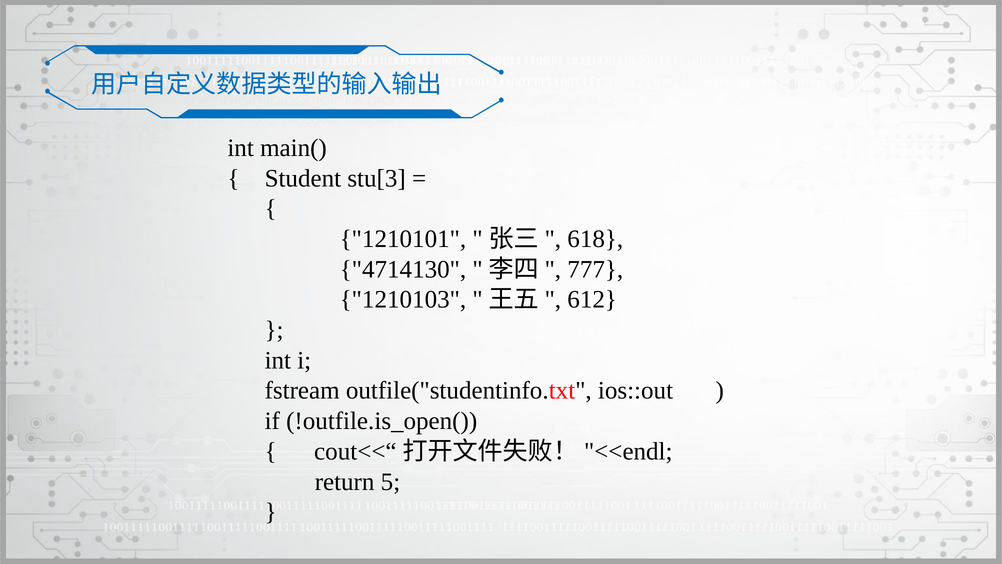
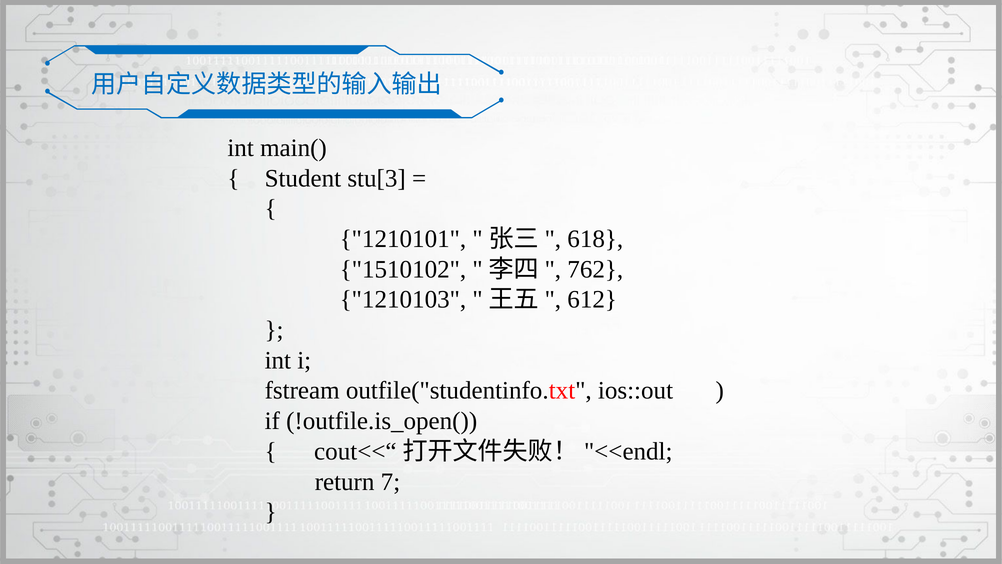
4714130: 4714130 -> 1510102
777: 777 -> 762
5: 5 -> 7
